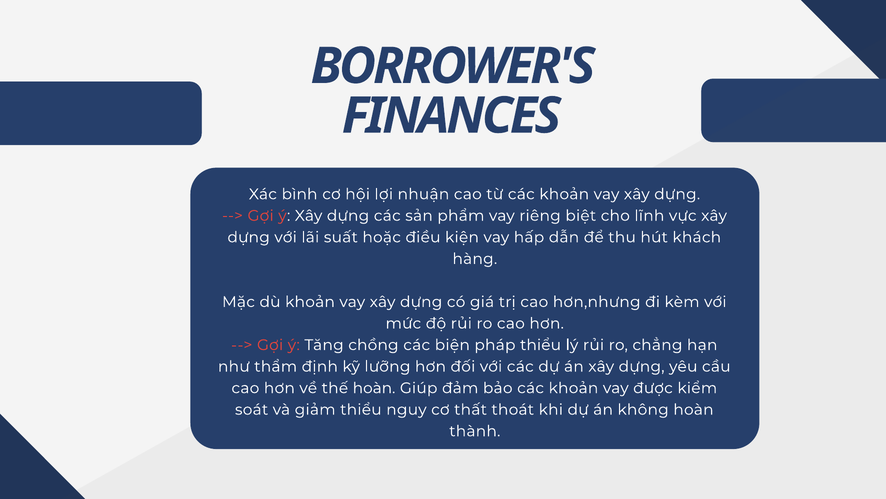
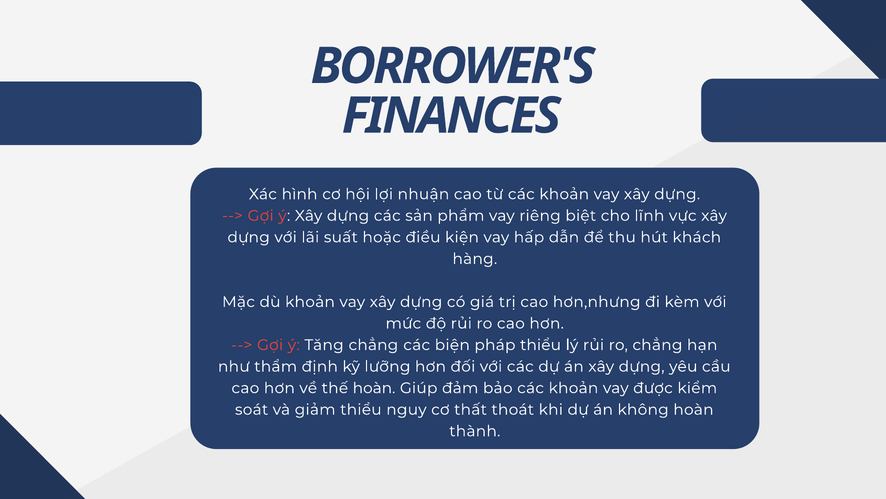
bình: bình -> hình
Tăng chồng: chồng -> chẳng
